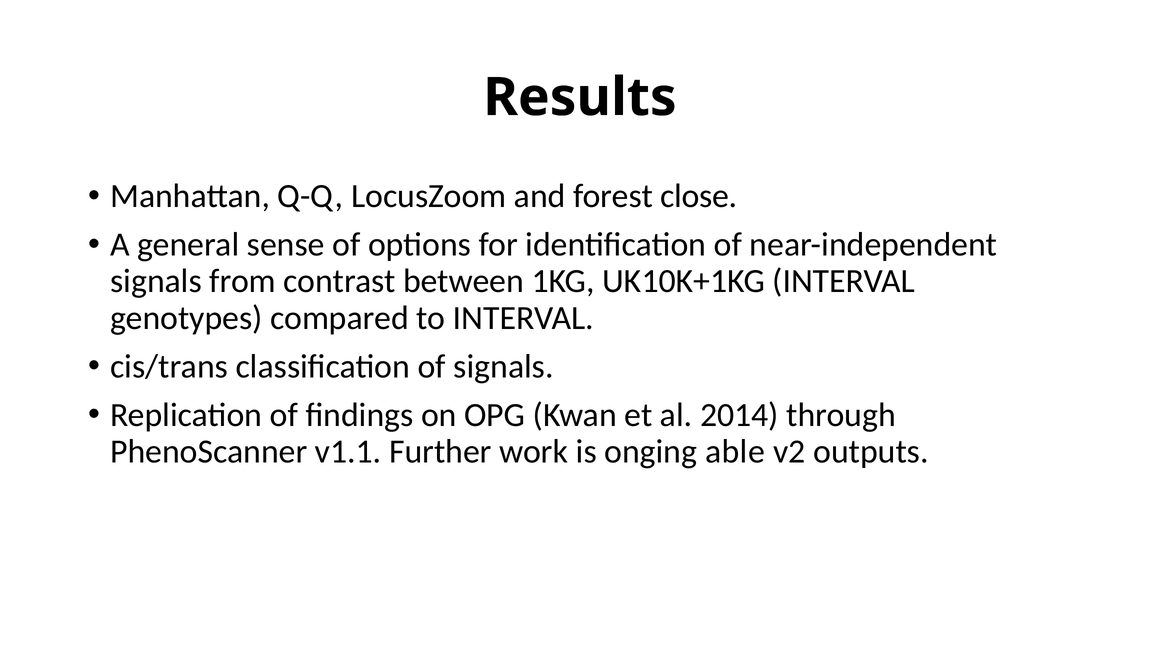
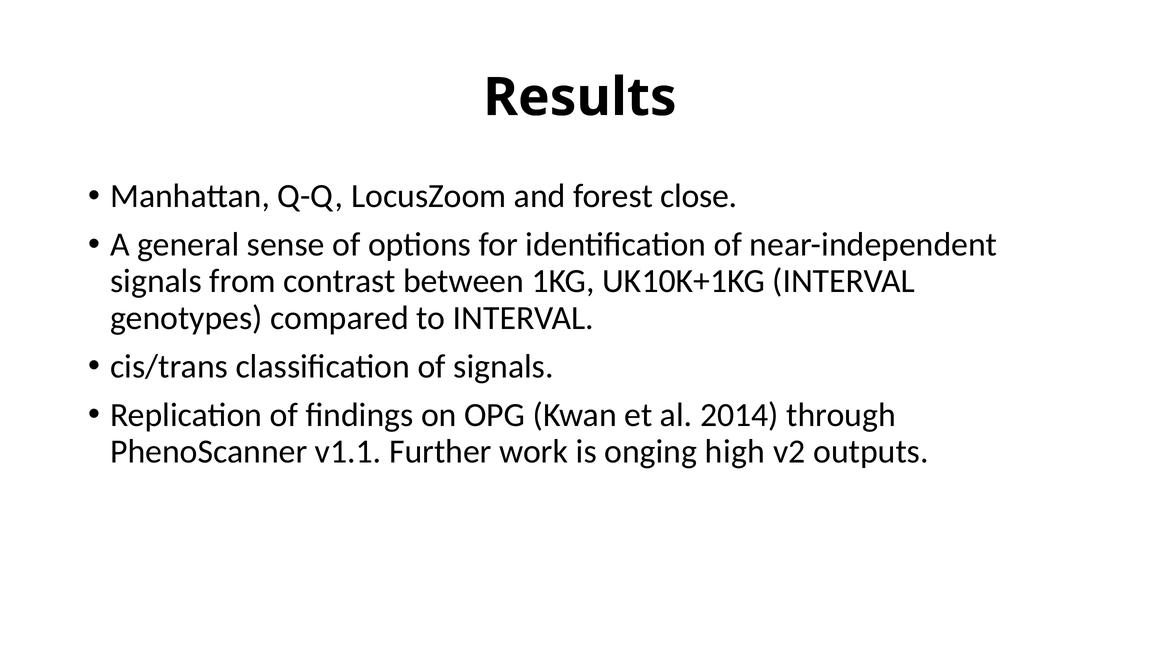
able: able -> high
